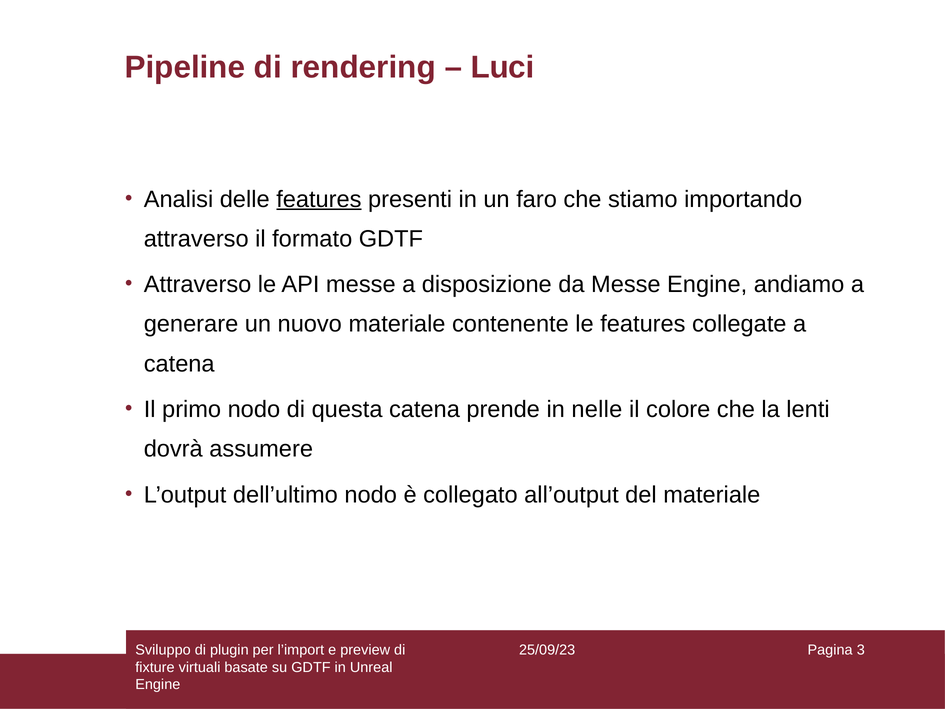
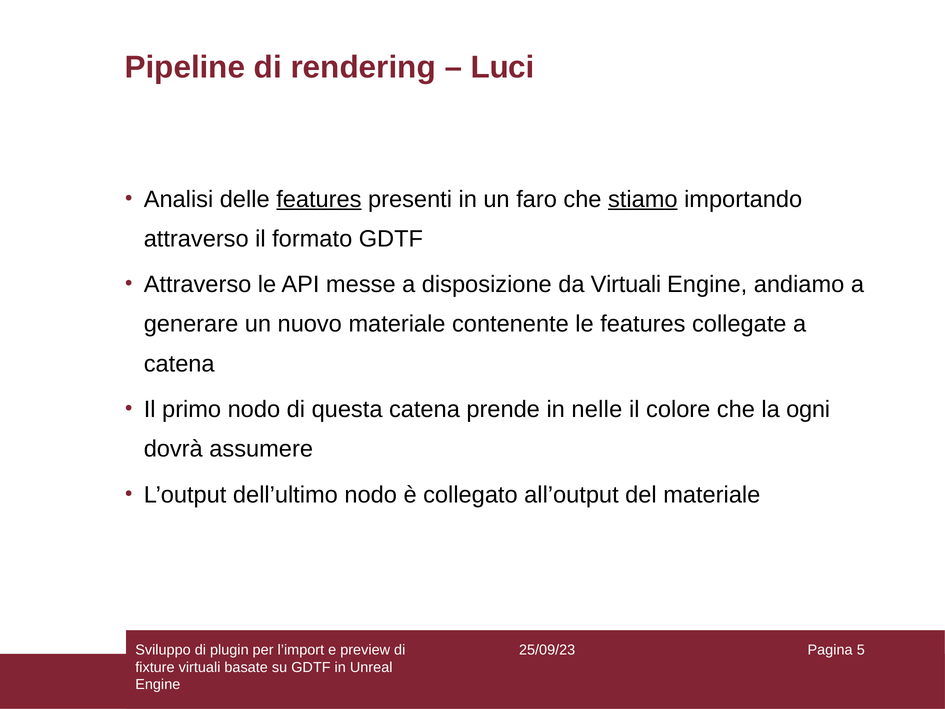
stiamo underline: none -> present
da Messe: Messe -> Virtuali
lenti: lenti -> ogni
3: 3 -> 5
